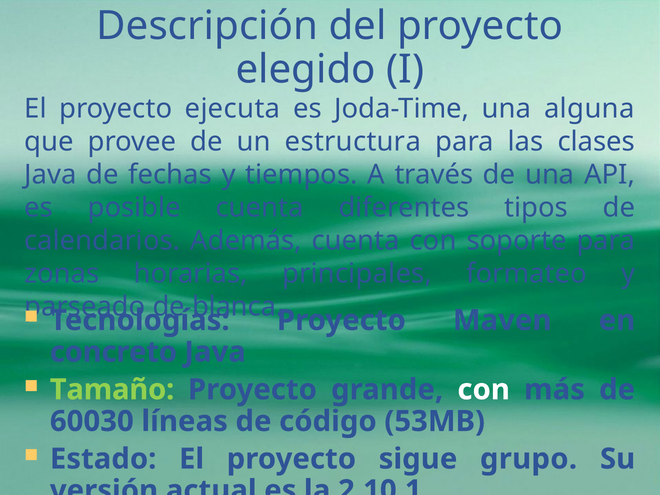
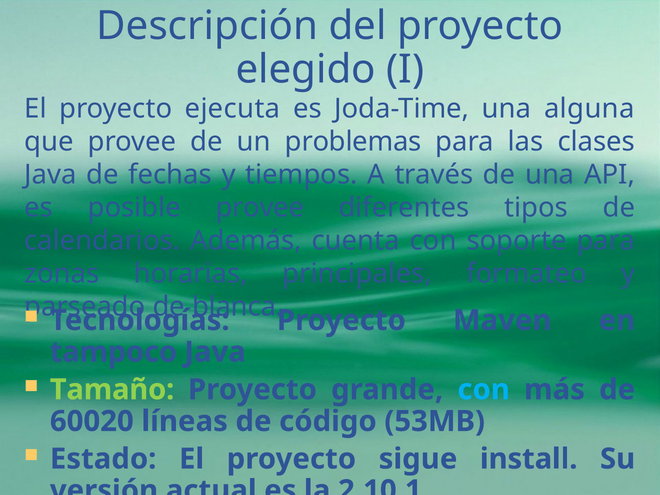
estructura: estructura -> problemas
posible cuenta: cuenta -> provee
concreto: concreto -> tampoco
con at (484, 390) colour: white -> light blue
60030: 60030 -> 60020
grupo: grupo -> install
